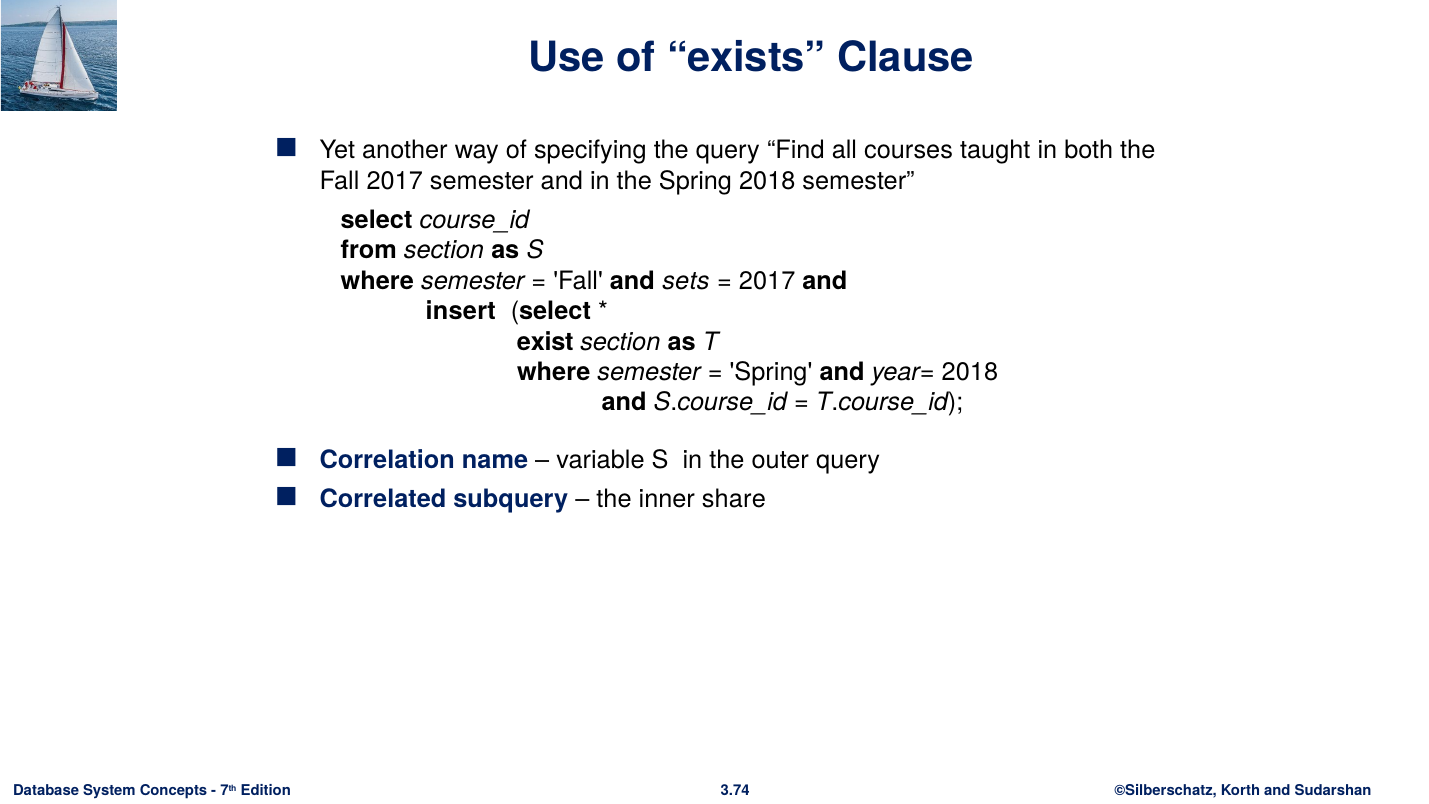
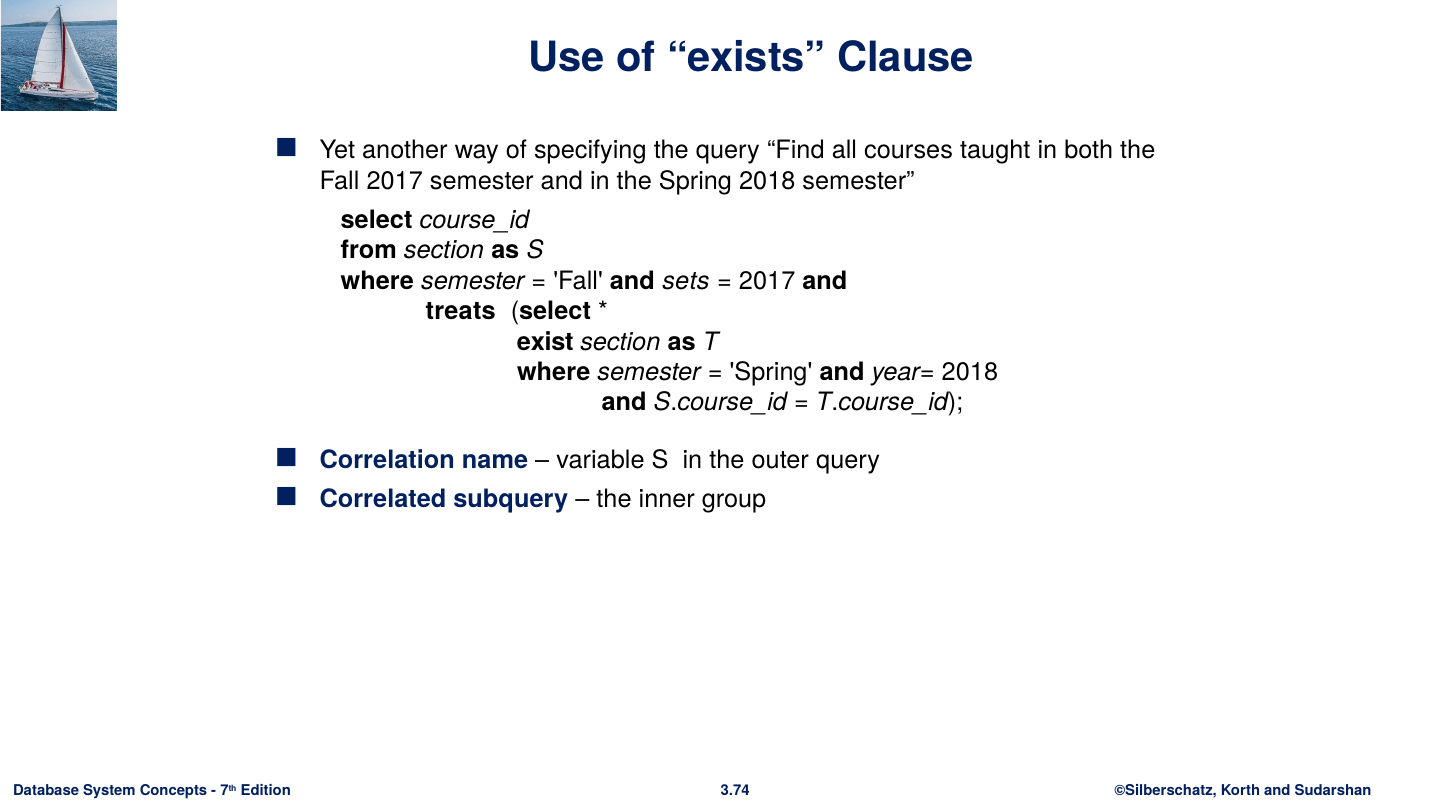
insert: insert -> treats
share: share -> group
